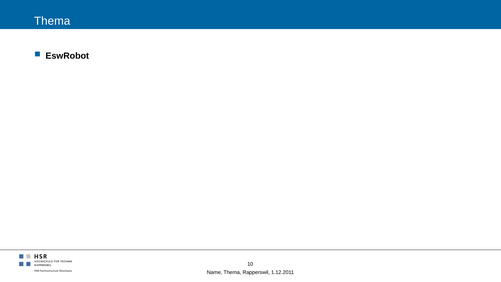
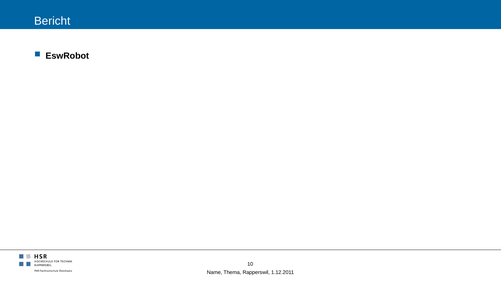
Thema at (52, 21): Thema -> Bericht
